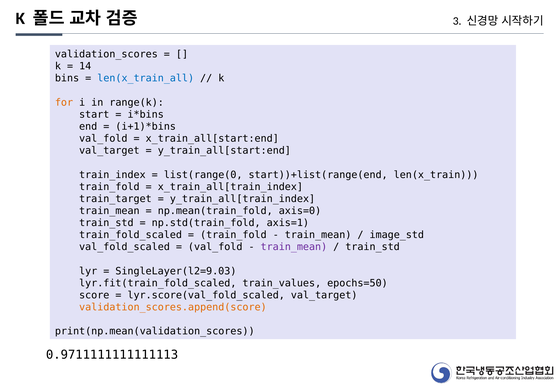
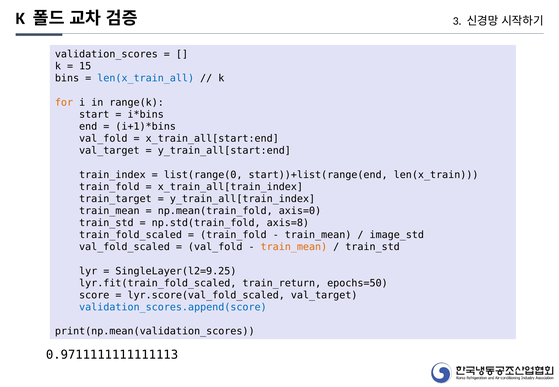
14: 14 -> 15
axis=1: axis=1 -> axis=8
train_mean at (294, 247) colour: purple -> orange
SingleLayer(l2=9.03: SingleLayer(l2=9.03 -> SingleLayer(l2=9.25
train_values: train_values -> train_return
validation_scores.append(score colour: orange -> blue
